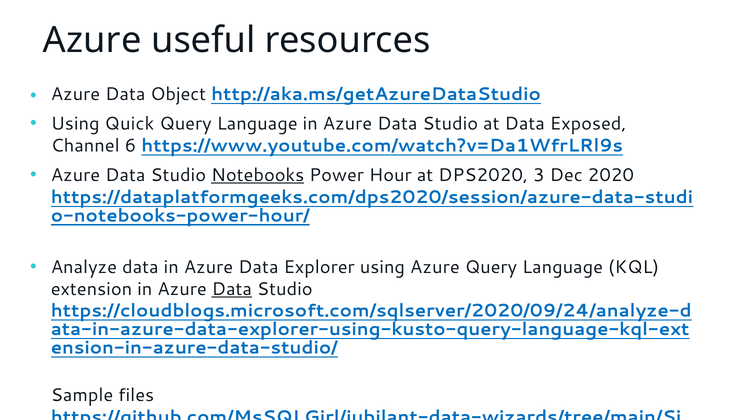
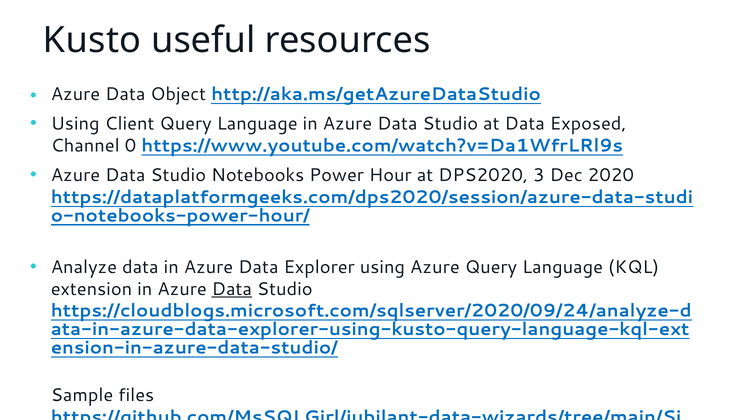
Azure at (92, 40): Azure -> Kusto
Quick: Quick -> Client
6: 6 -> 0
Notebooks underline: present -> none
